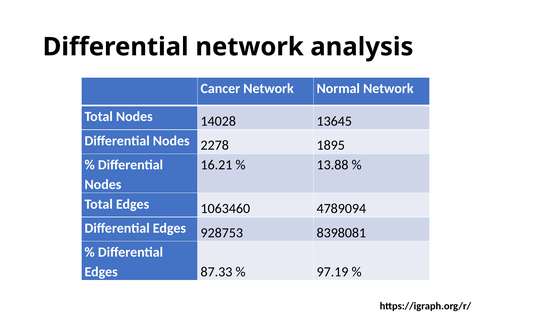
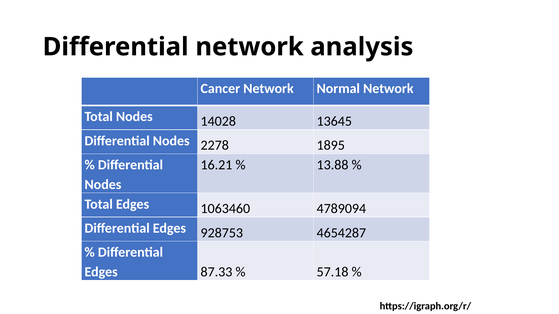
8398081: 8398081 -> 4654287
97.19: 97.19 -> 57.18
